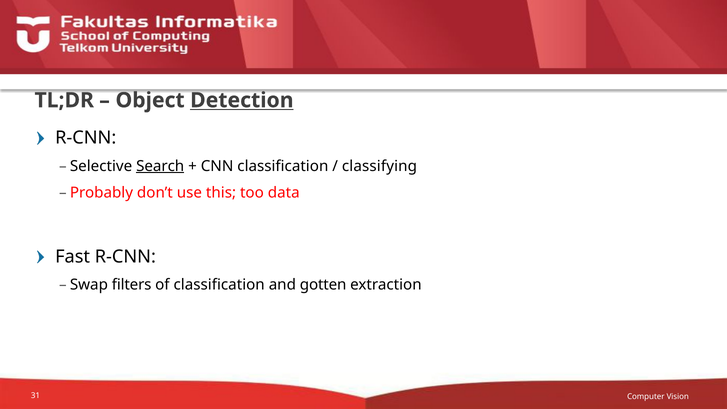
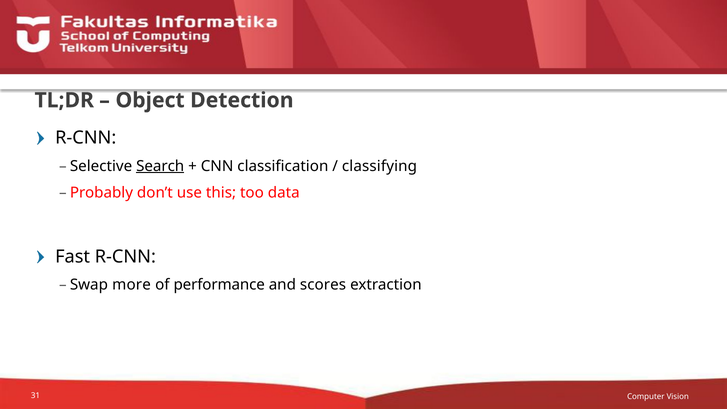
Detection underline: present -> none
filters: filters -> more
of classification: classification -> performance
gotten: gotten -> scores
